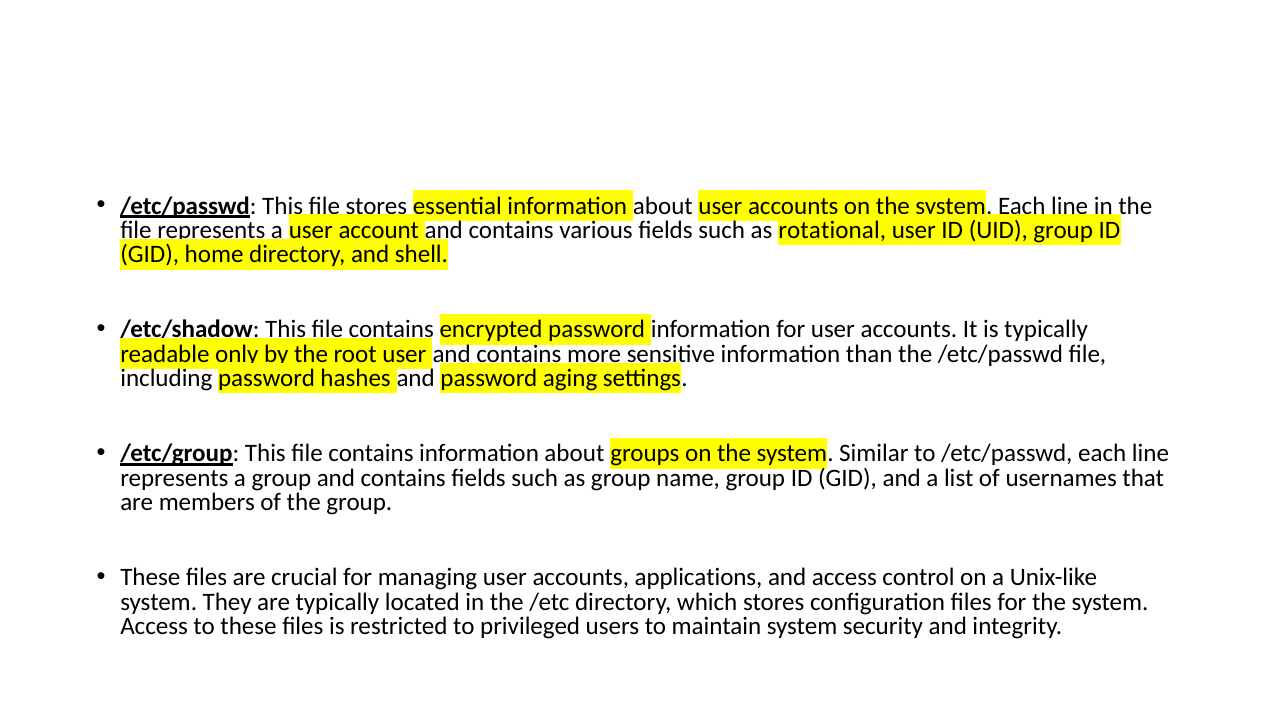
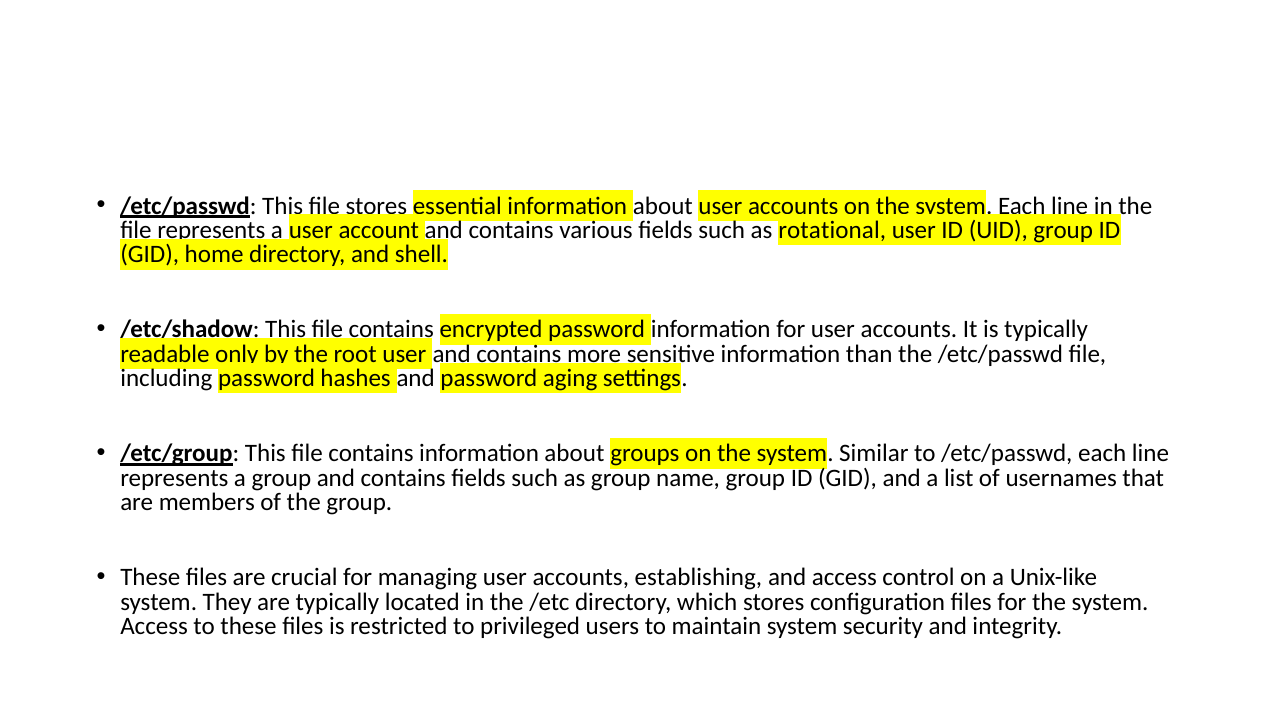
applications: applications -> establishing
